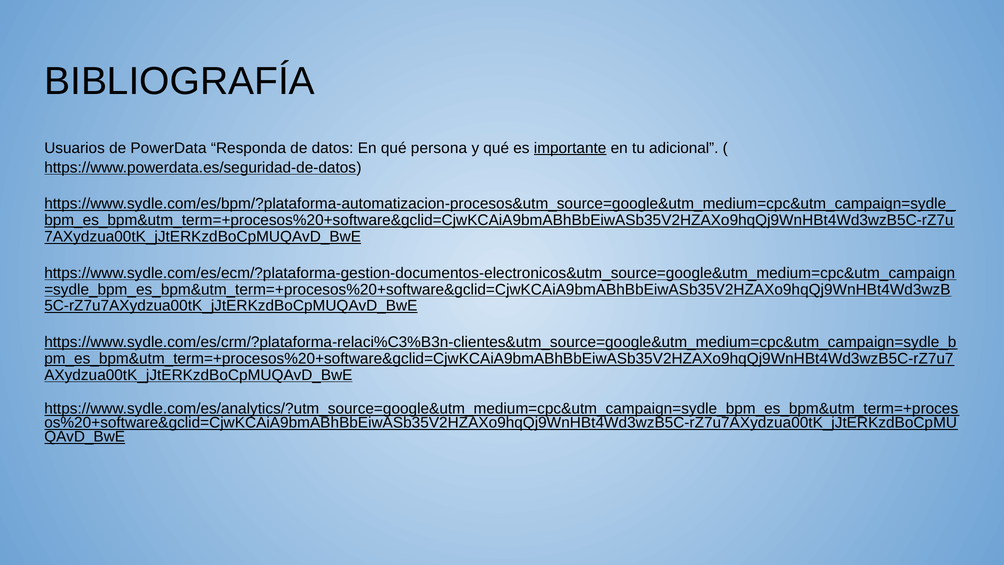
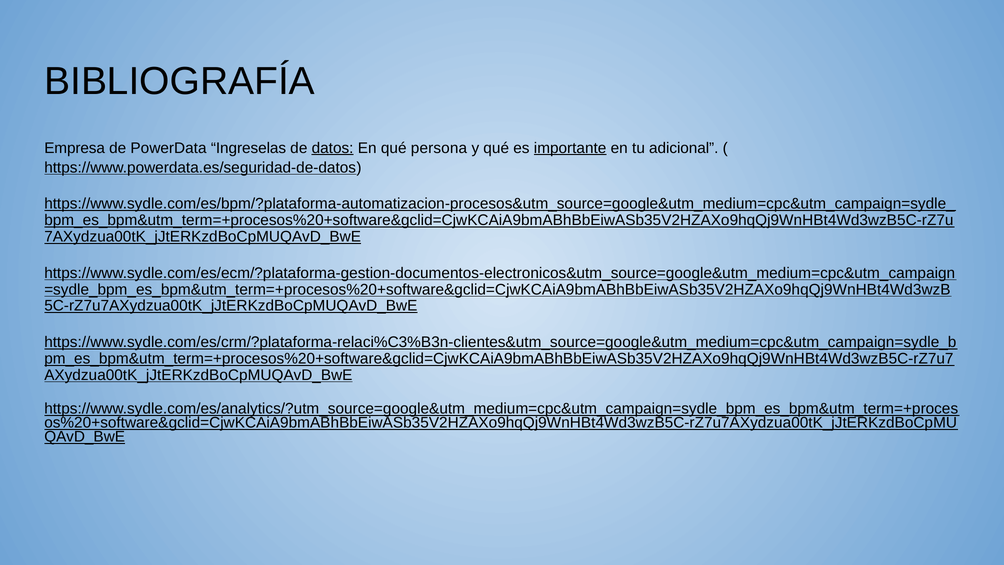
Usuarios: Usuarios -> Empresa
Responda: Responda -> Ingreselas
datos underline: none -> present
